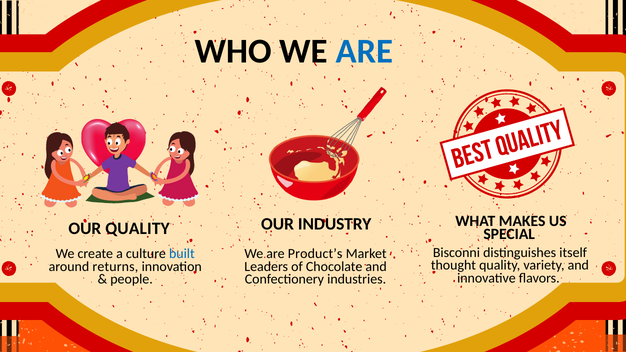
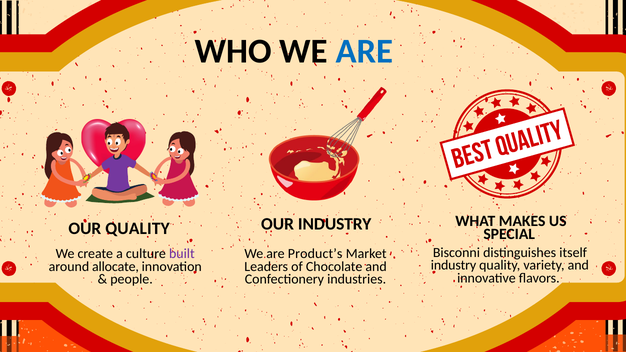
built colour: blue -> purple
thought at (453, 265): thought -> industry
returns: returns -> allocate
